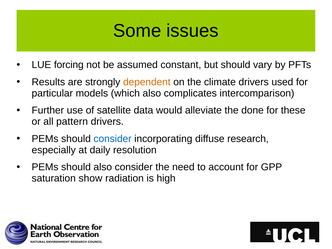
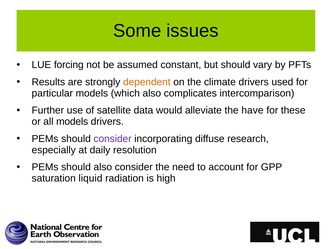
done: done -> have
all pattern: pattern -> models
consider at (113, 139) colour: blue -> purple
show: show -> liquid
